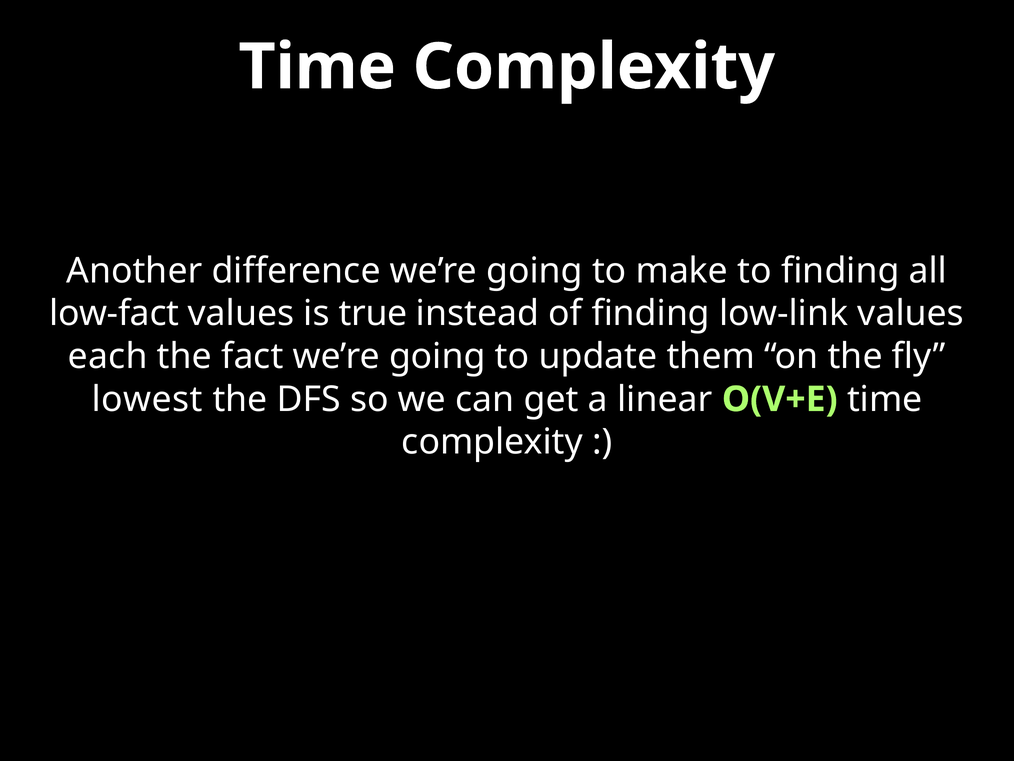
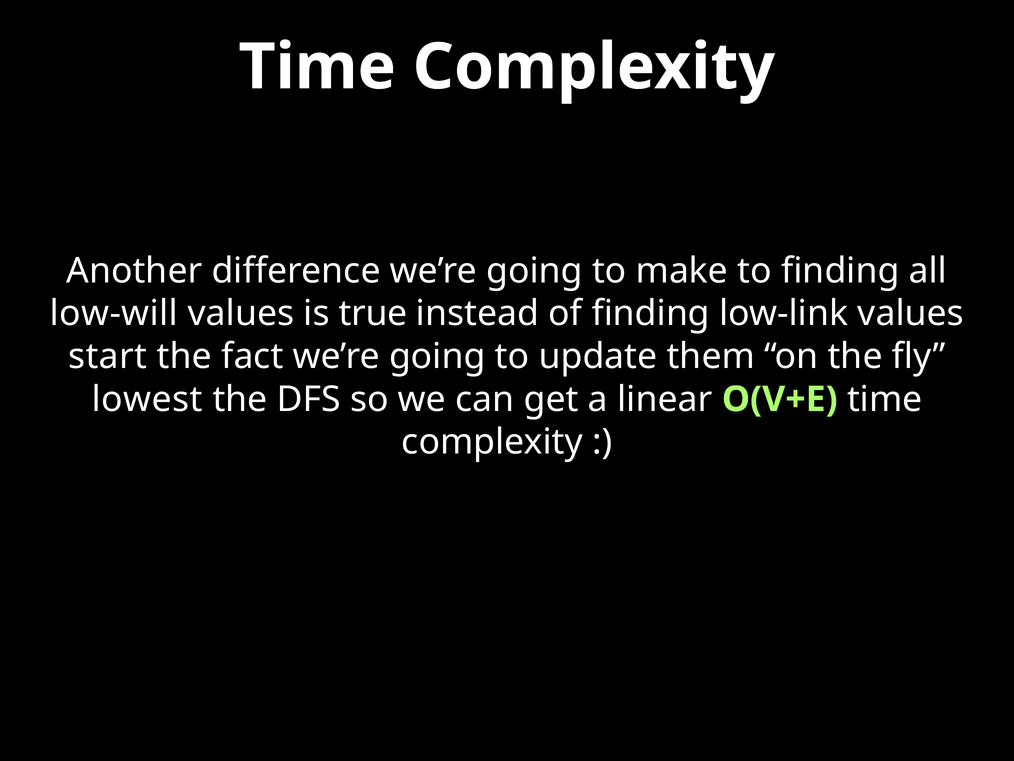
low-fact: low-fact -> low-will
each: each -> start
